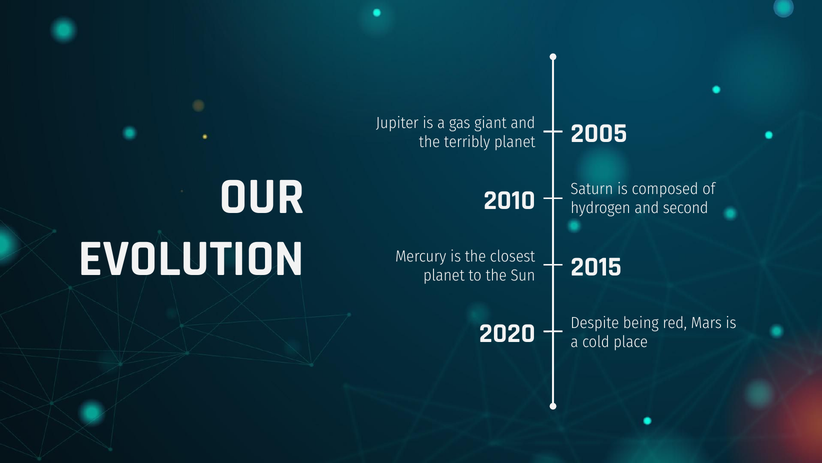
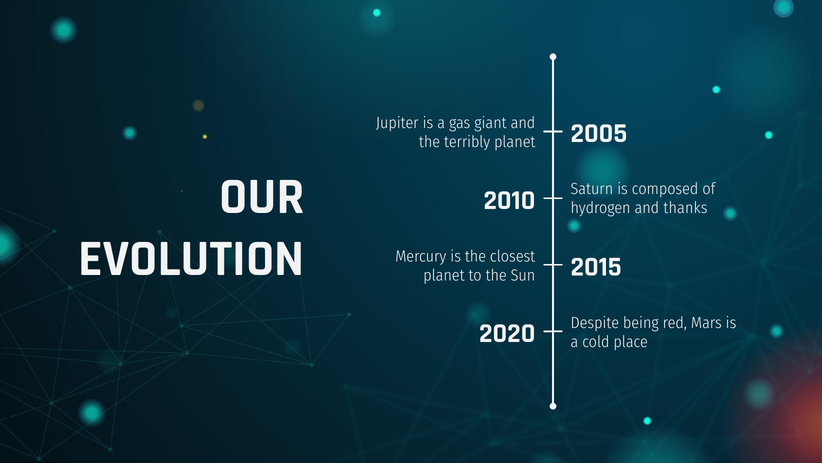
second: second -> thanks
